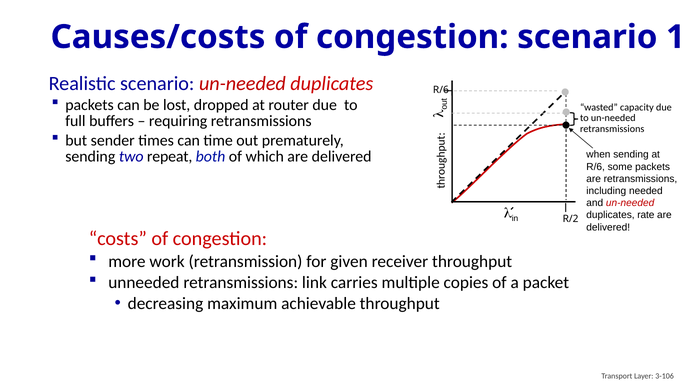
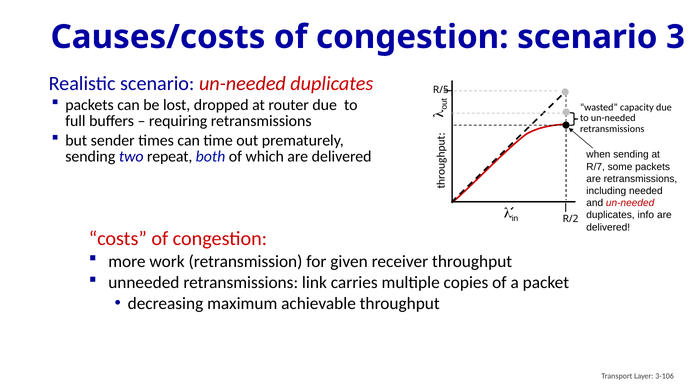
1: 1 -> 3
R/6 at (441, 90): R/6 -> R/5
R/6 at (596, 167): R/6 -> R/7
rate: rate -> info
